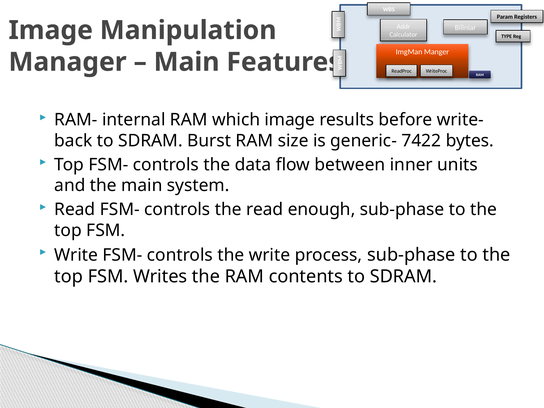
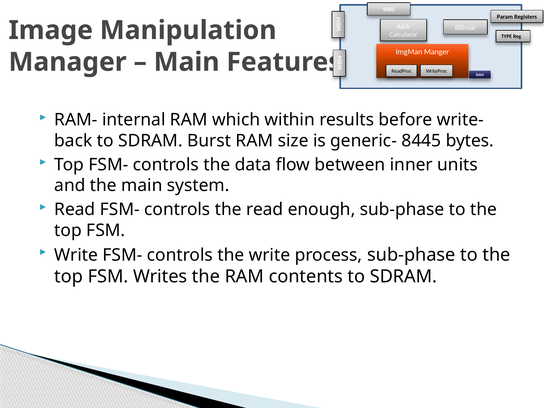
which image: image -> within
7422: 7422 -> 8445
